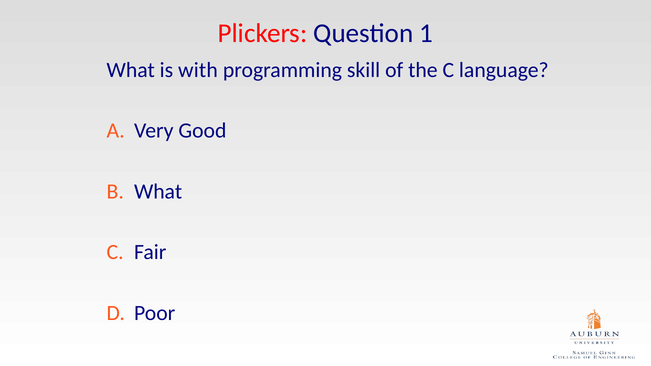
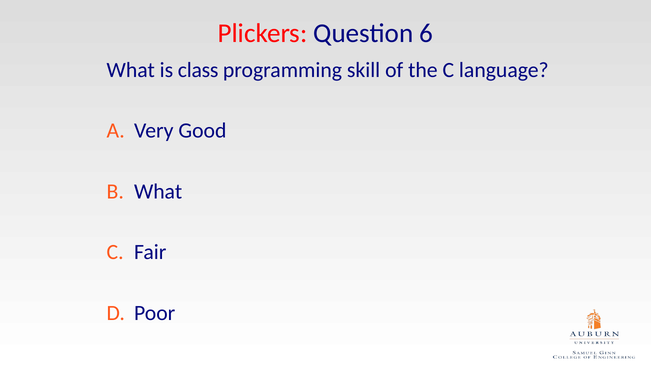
1: 1 -> 6
with: with -> class
